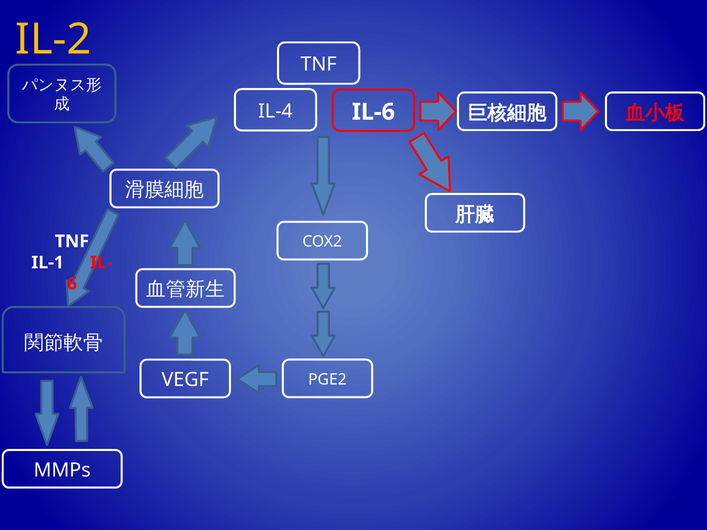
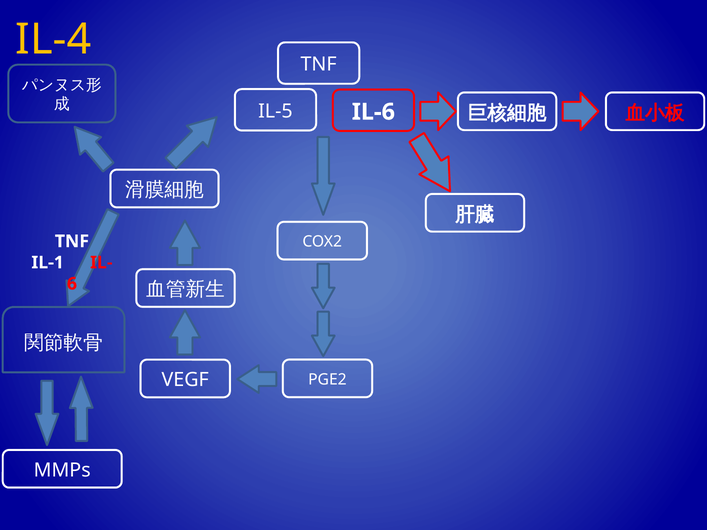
IL-2: IL-2 -> IL-4
IL-4: IL-4 -> IL-5
